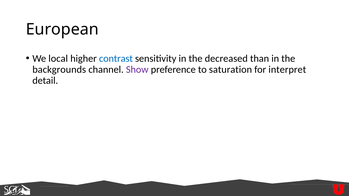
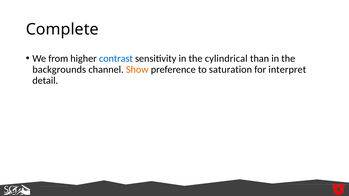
European: European -> Complete
local: local -> from
decreased: decreased -> cylindrical
Show colour: purple -> orange
